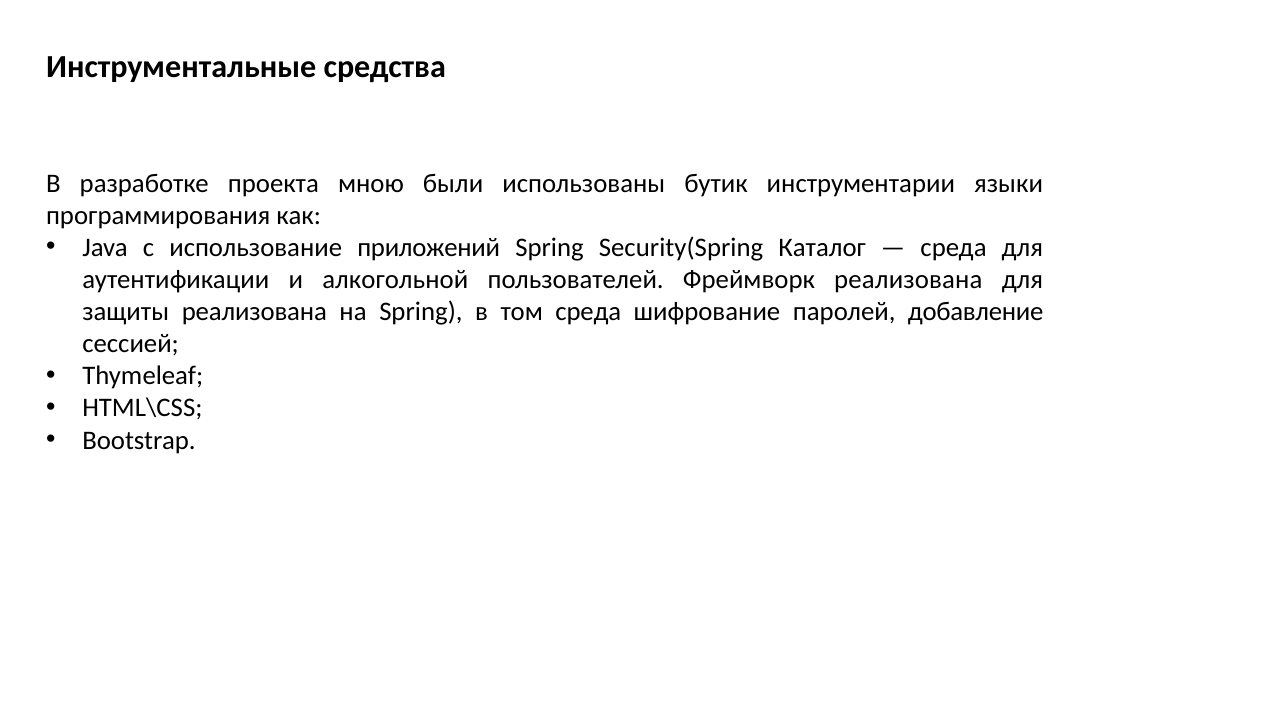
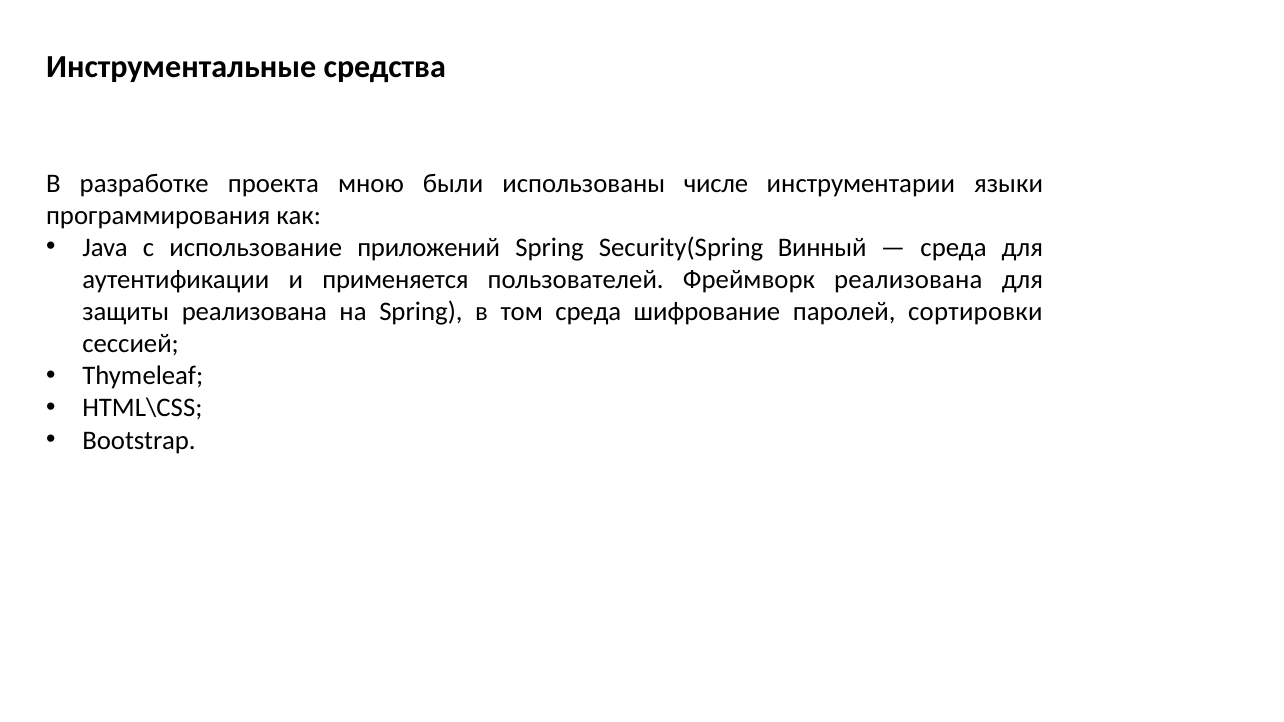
бутик: бутик -> числе
Каталог: Каталог -> Винный
алкогольной: алкогольной -> применяется
добавление: добавление -> сортировки
